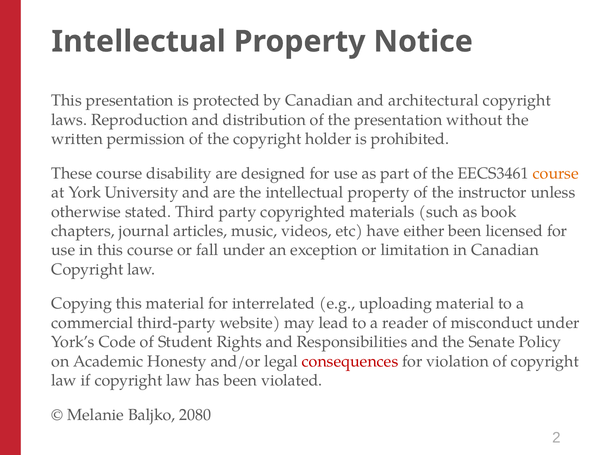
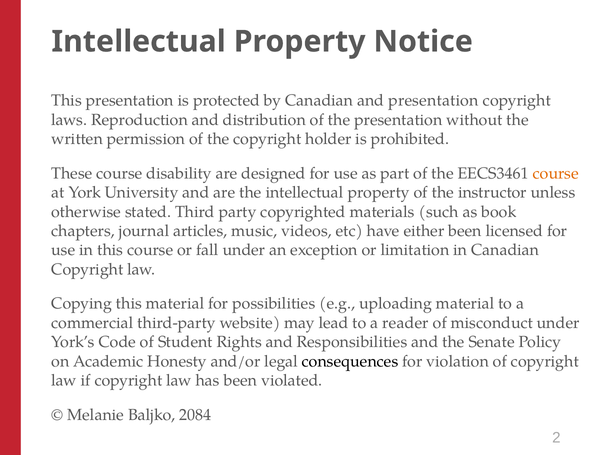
and architectural: architectural -> presentation
interrelated: interrelated -> possibilities
consequences colour: red -> black
2080: 2080 -> 2084
